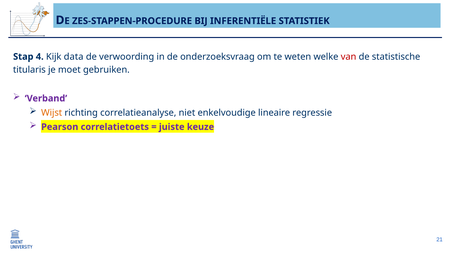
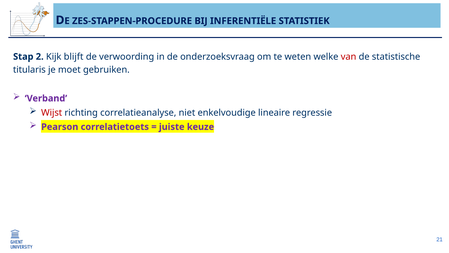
4: 4 -> 2
data: data -> blijft
Wijst colour: orange -> red
